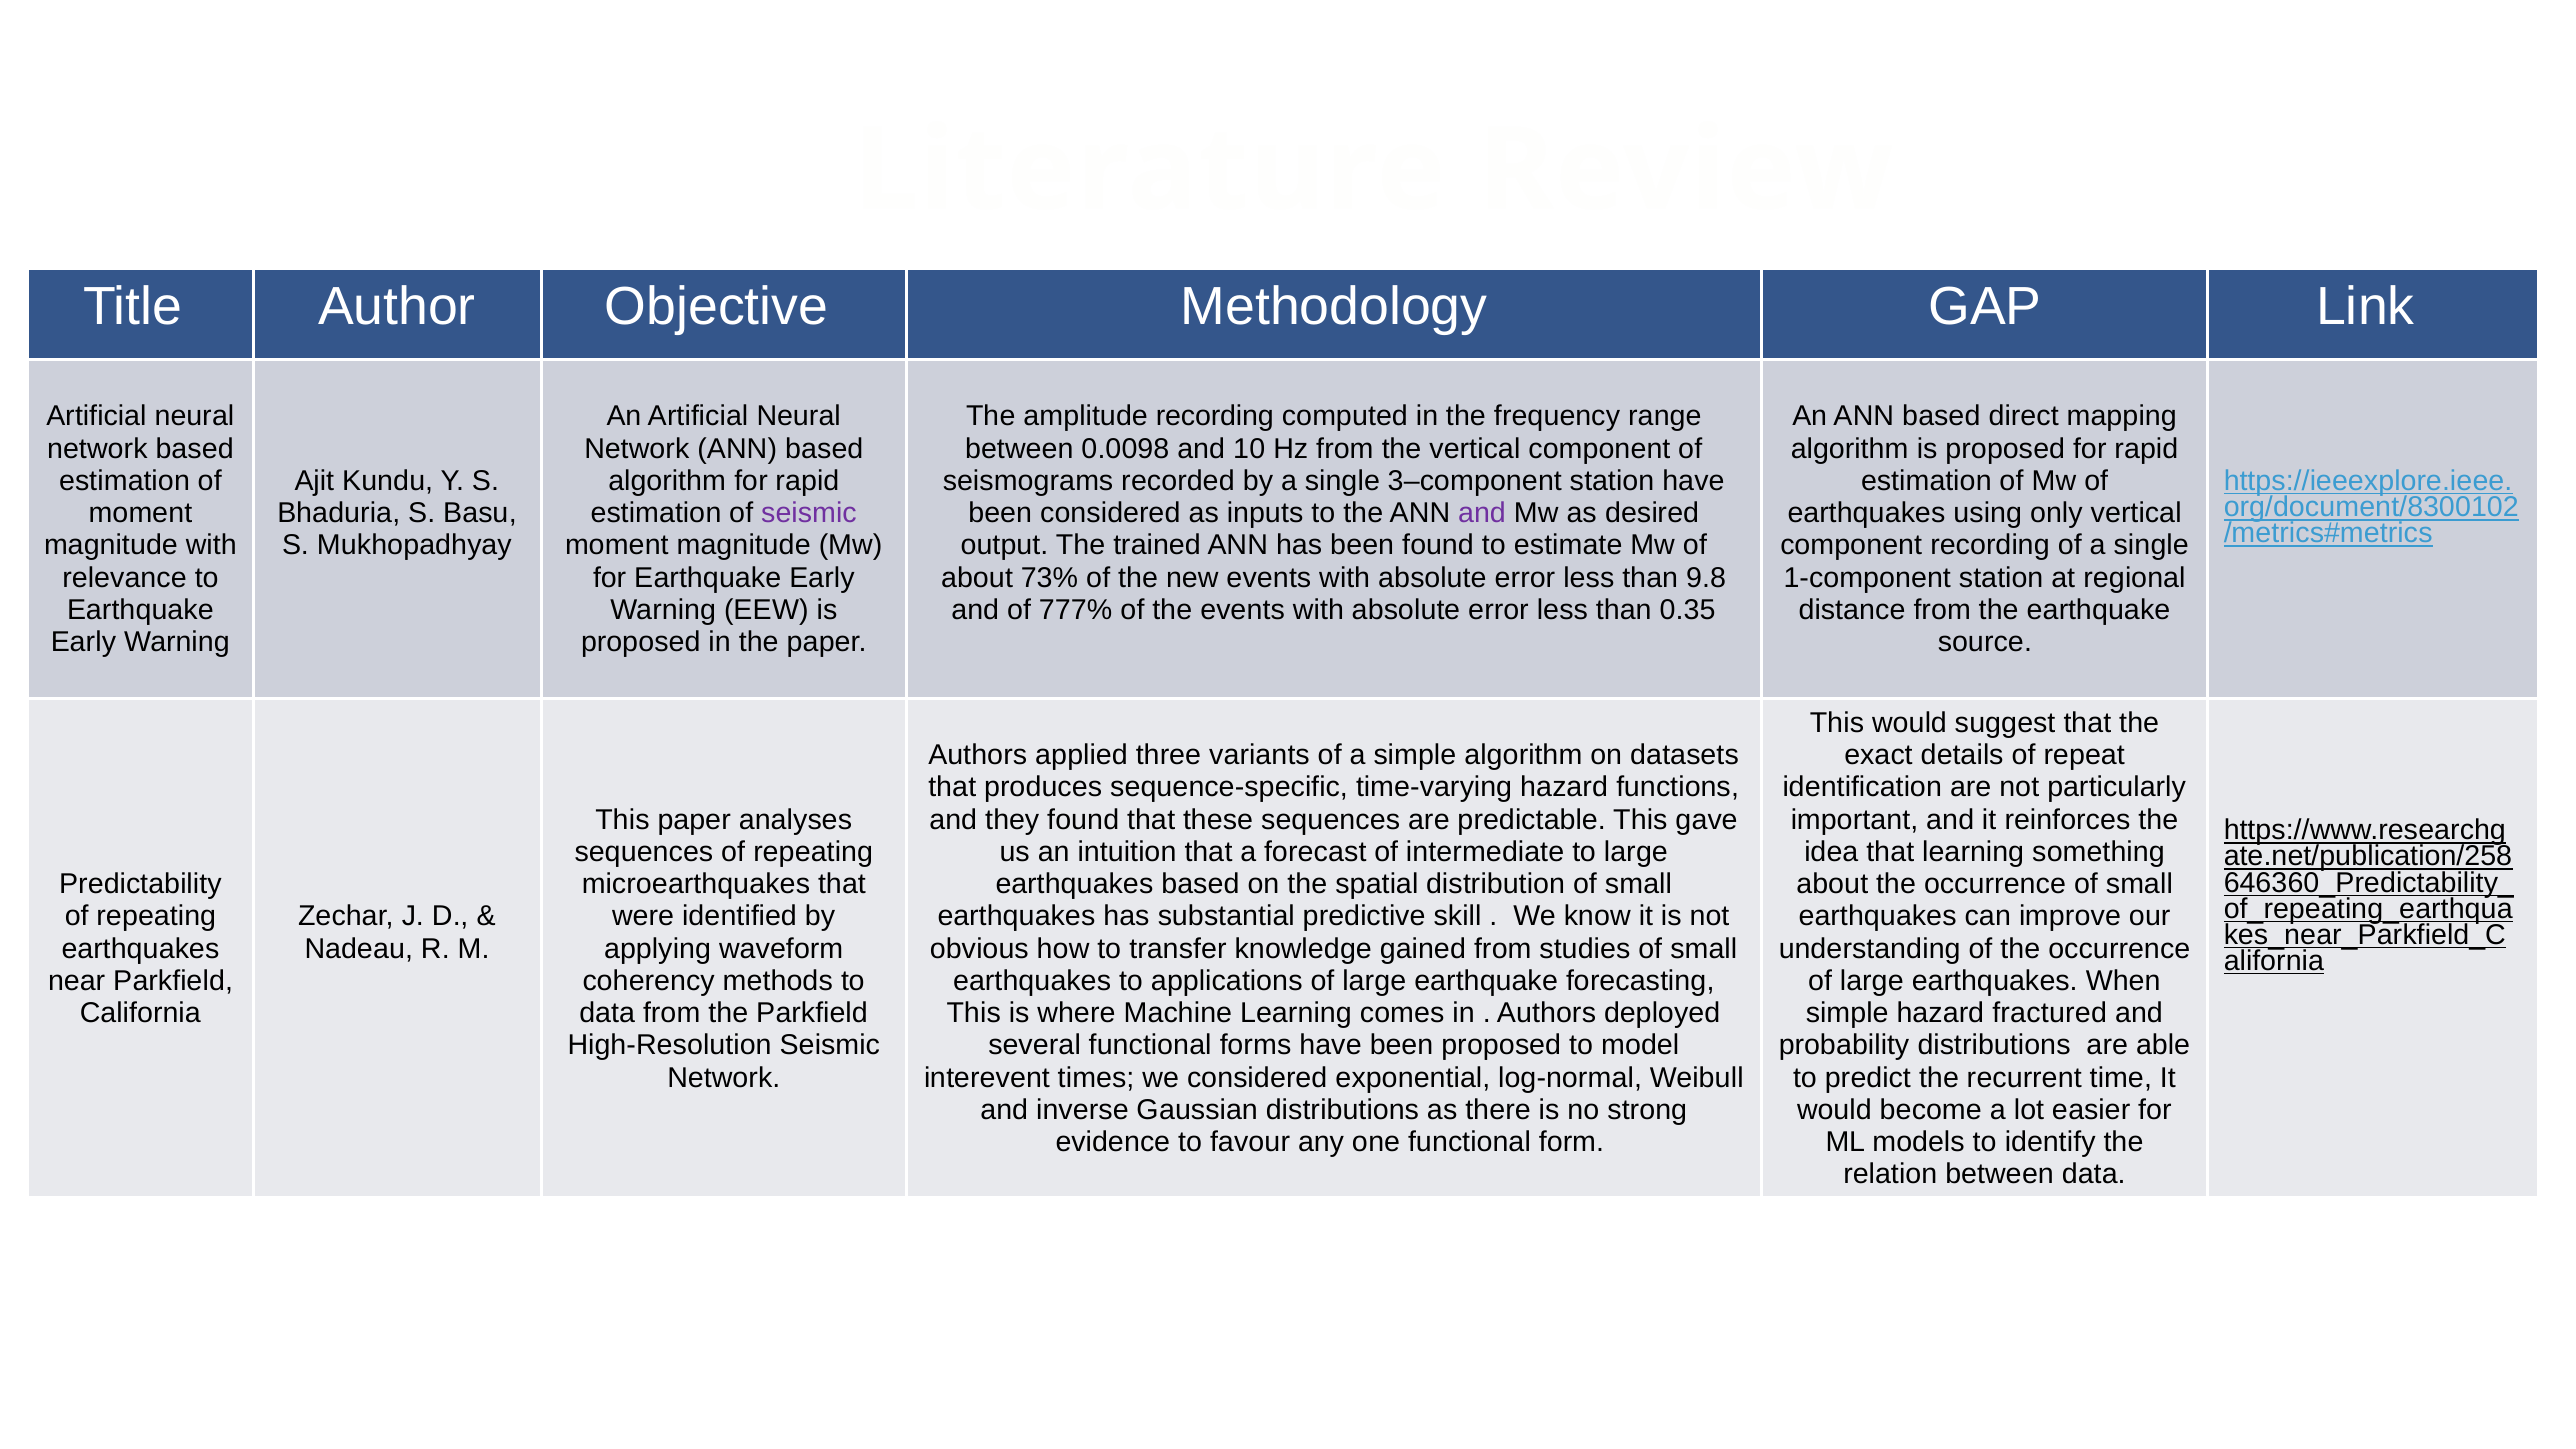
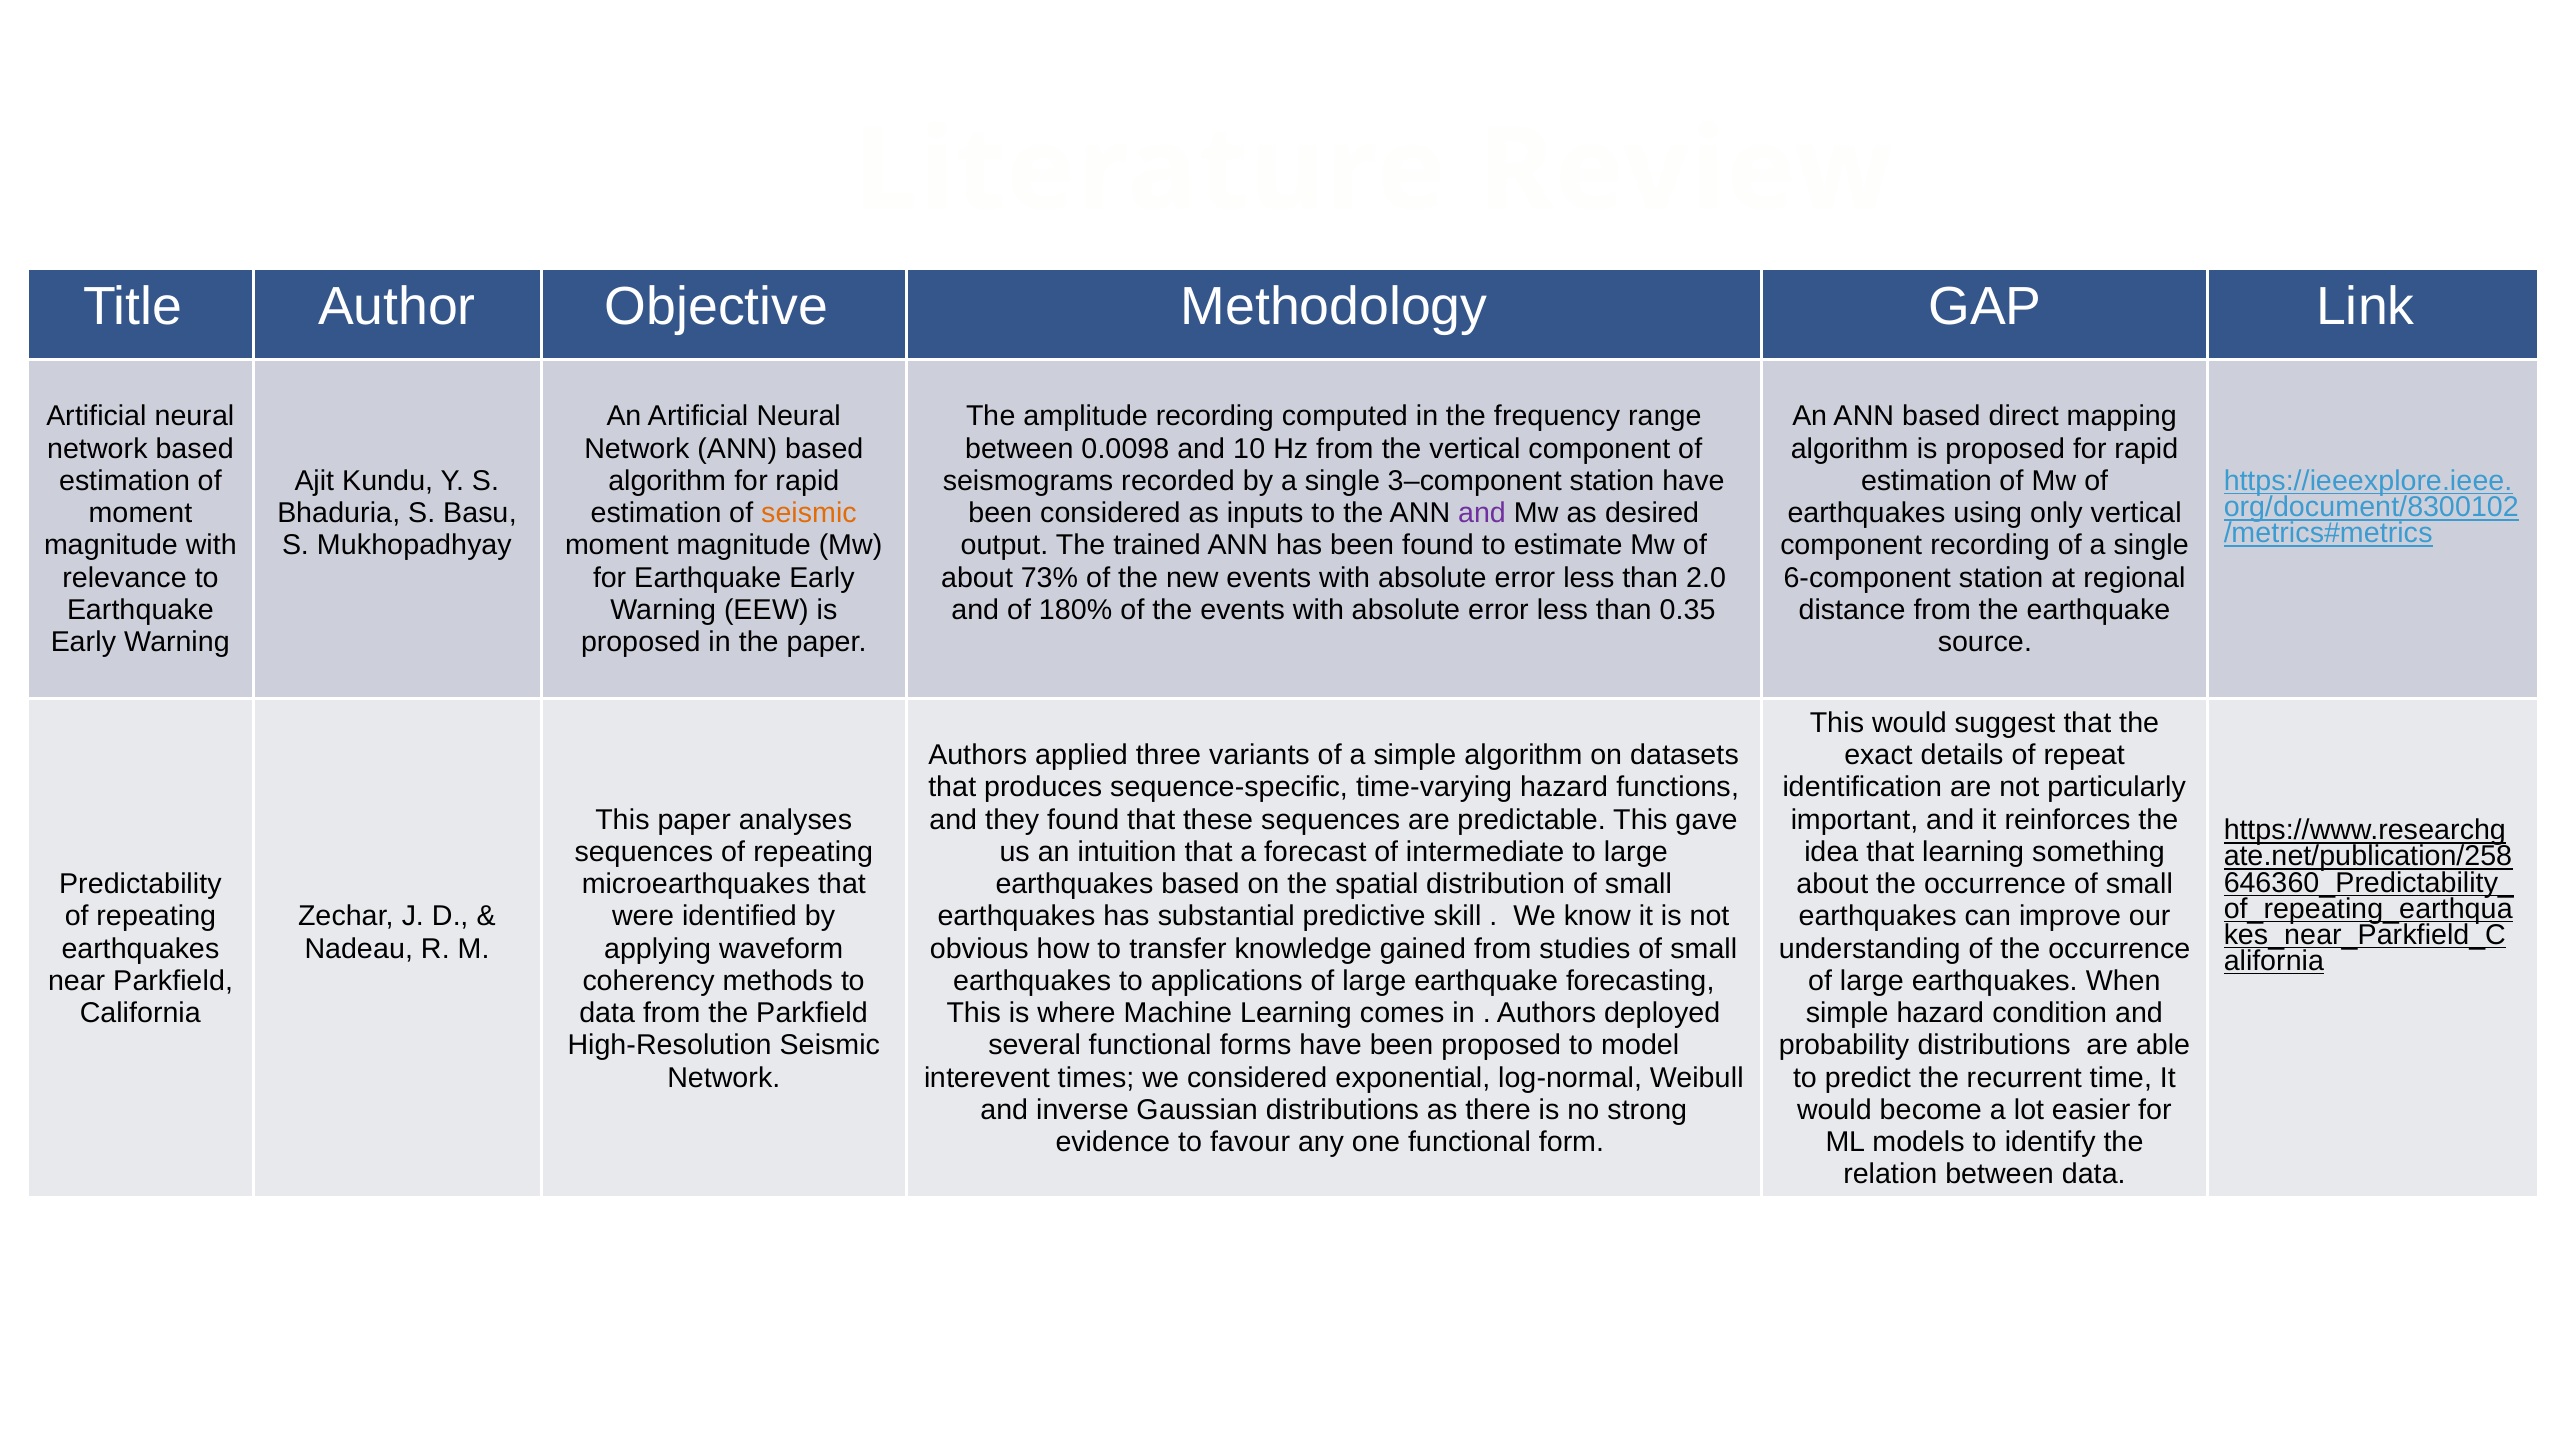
seismic at (809, 513) colour: purple -> orange
9.8: 9.8 -> 2.0
1-component: 1-component -> 6-component
777%: 777% -> 180%
fractured: fractured -> condition
